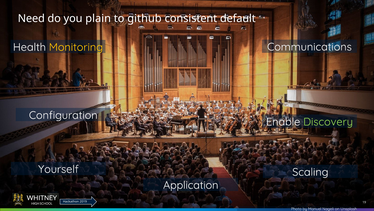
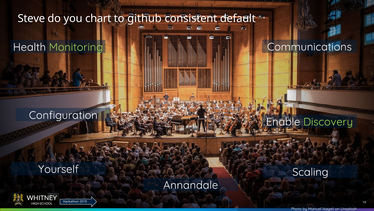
Need: Need -> Steve
plain: plain -> chart
Monitoring colour: yellow -> light green
Application: Application -> Annandale
